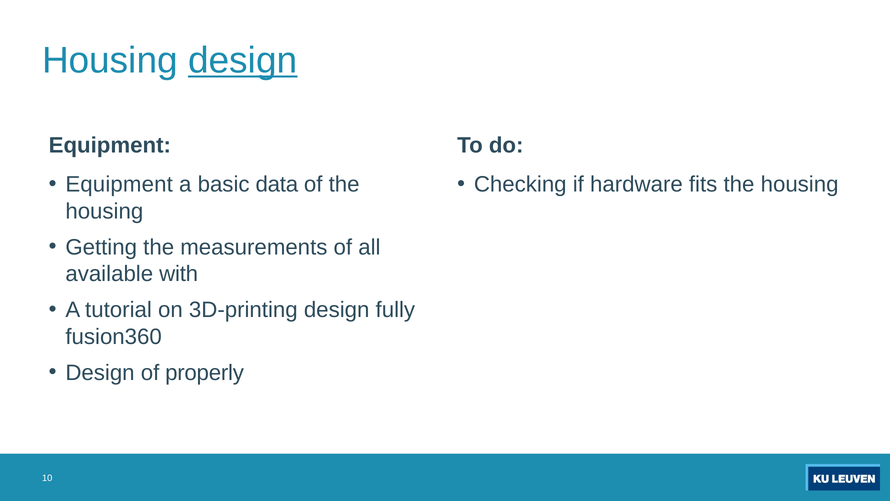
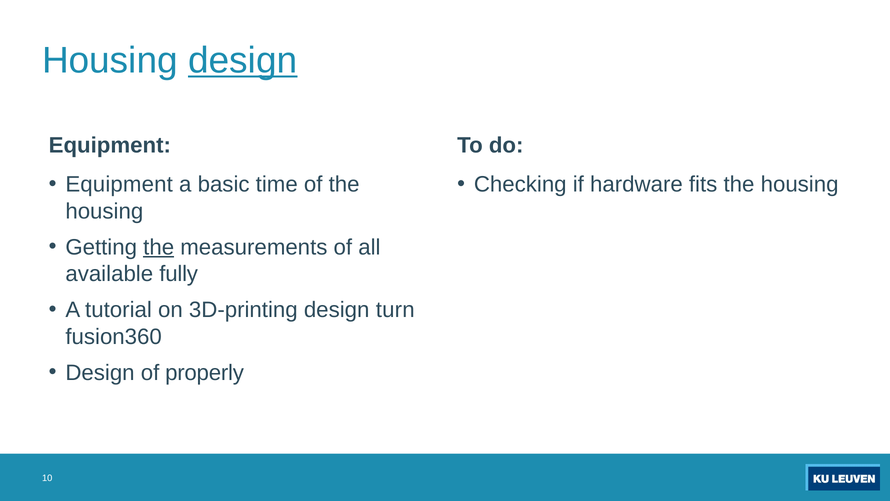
data: data -> time
the at (159, 247) underline: none -> present
with: with -> fully
fully: fully -> turn
